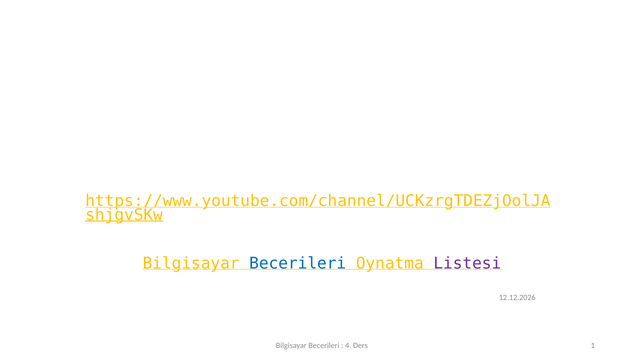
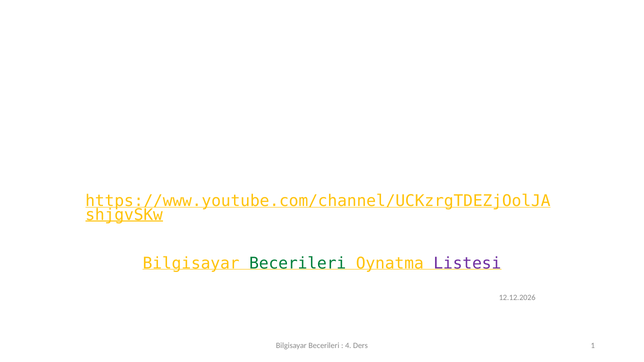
Becerileri at (298, 263) colour: blue -> green
